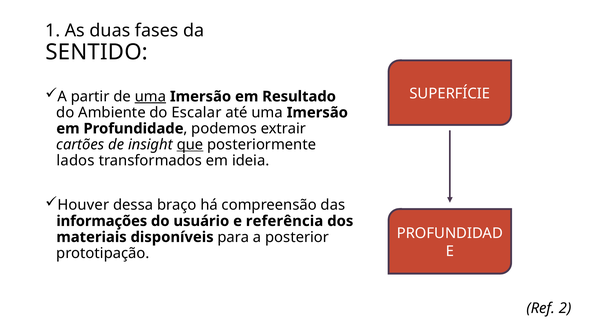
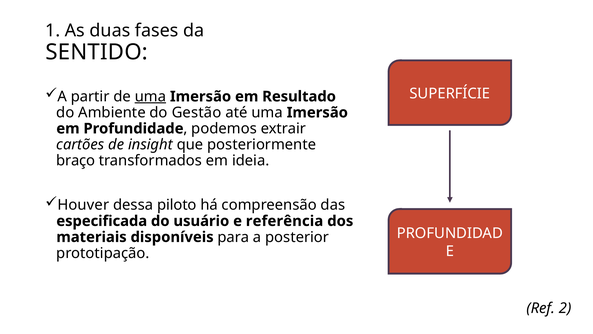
Escalar: Escalar -> Gestão
que underline: present -> none
lados: lados -> braço
braço: braço -> piloto
informações: informações -> especificada
